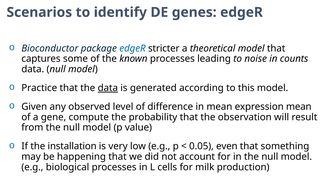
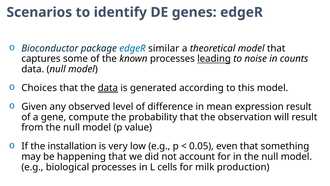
stricter: stricter -> similar
leading underline: none -> present
Practice: Practice -> Choices
expression mean: mean -> result
